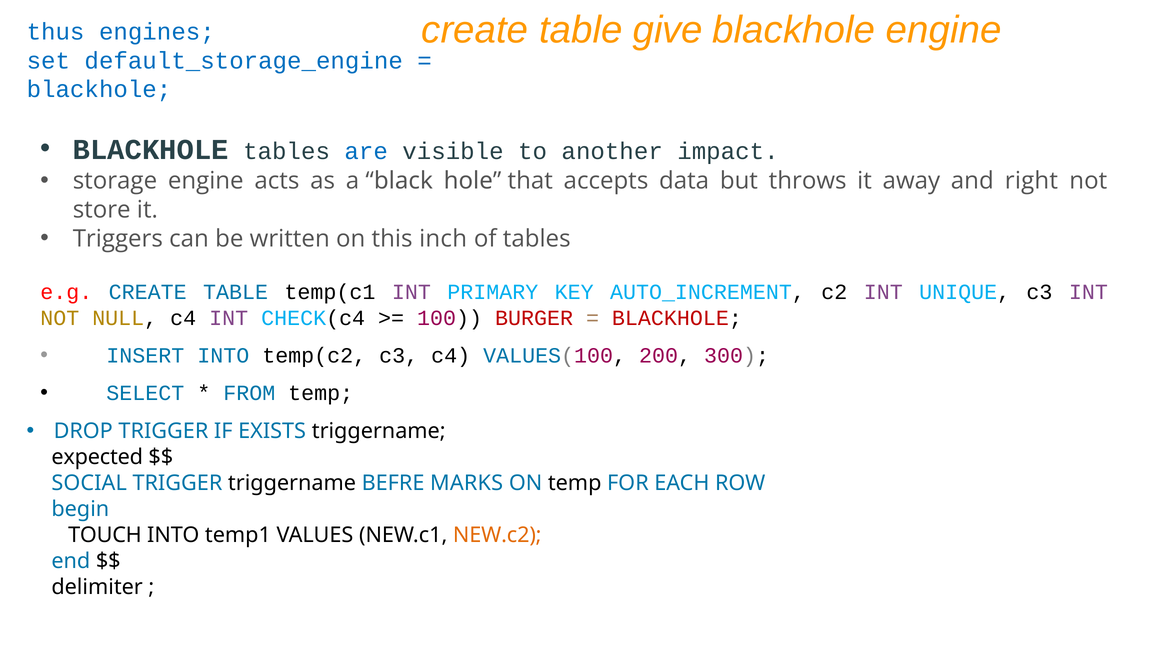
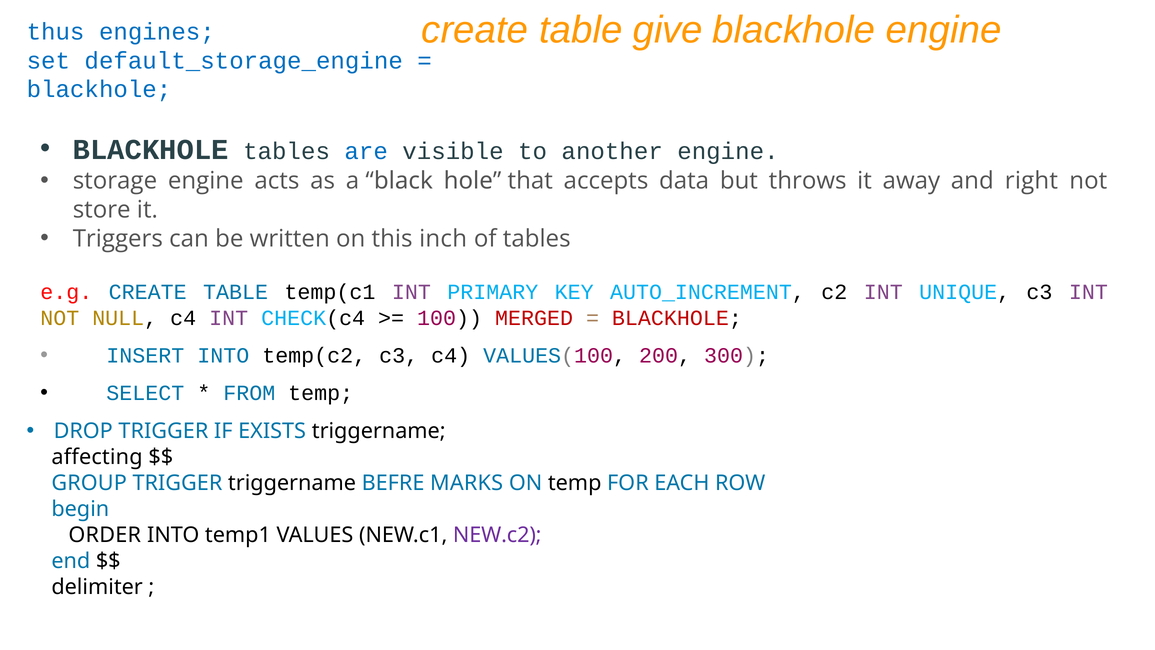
another impact: impact -> engine
BURGER: BURGER -> MERGED
expected: expected -> affecting
SOCIAL: SOCIAL -> GROUP
TOUCH: TOUCH -> ORDER
NEW.c2 colour: orange -> purple
